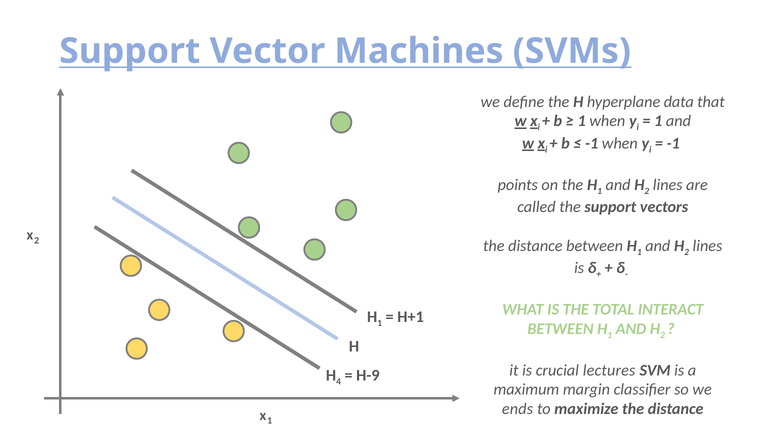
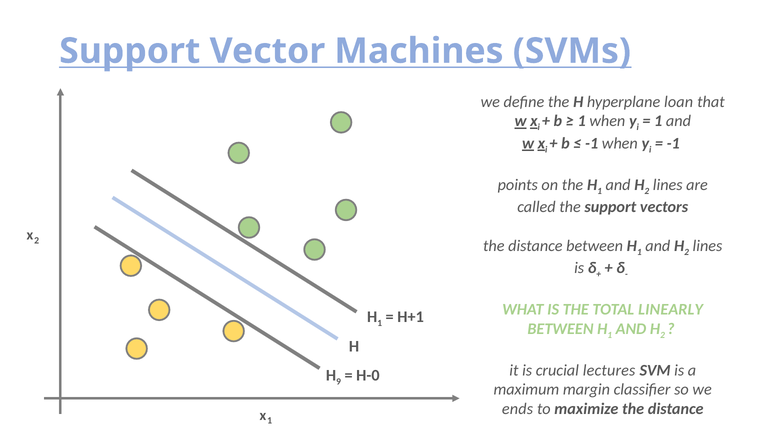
data: data -> loan
INTERACT: INTERACT -> LINEARLY
4: 4 -> 9
H-9: H-9 -> H-0
